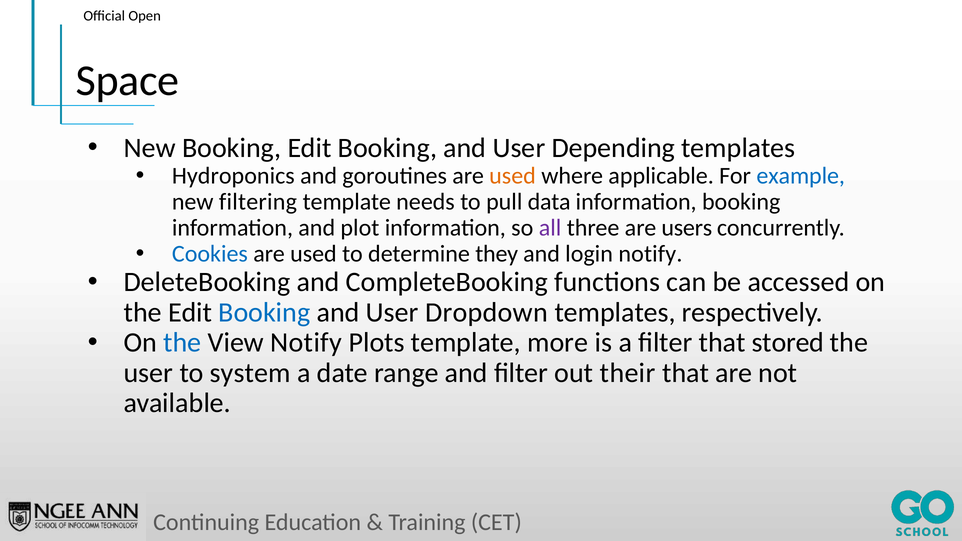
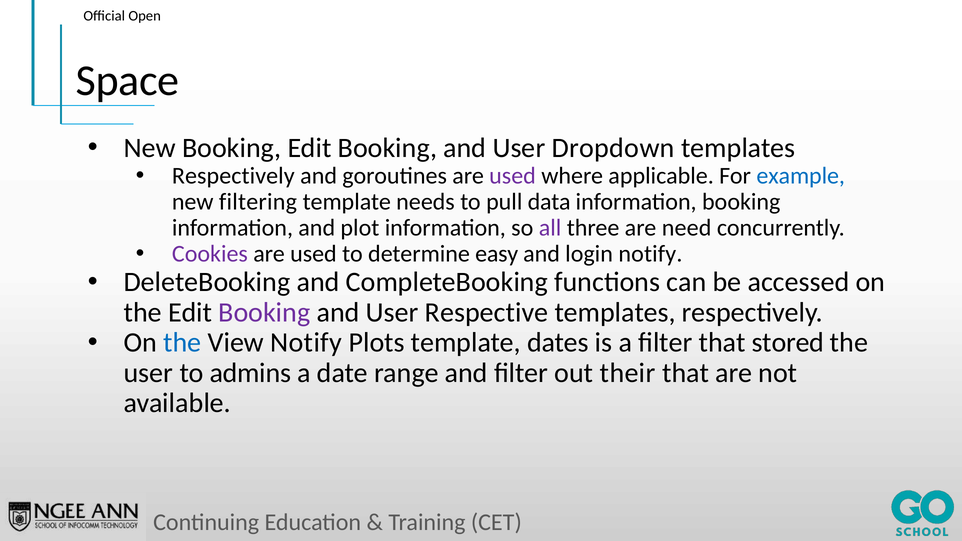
Depending: Depending -> Dropdown
Hydroponics at (233, 176): Hydroponics -> Respectively
used at (513, 176) colour: orange -> purple
users: users -> need
Cookies colour: blue -> purple
they: they -> easy
Booking at (264, 312) colour: blue -> purple
Dropdown: Dropdown -> Respective
more: more -> dates
system: system -> admins
